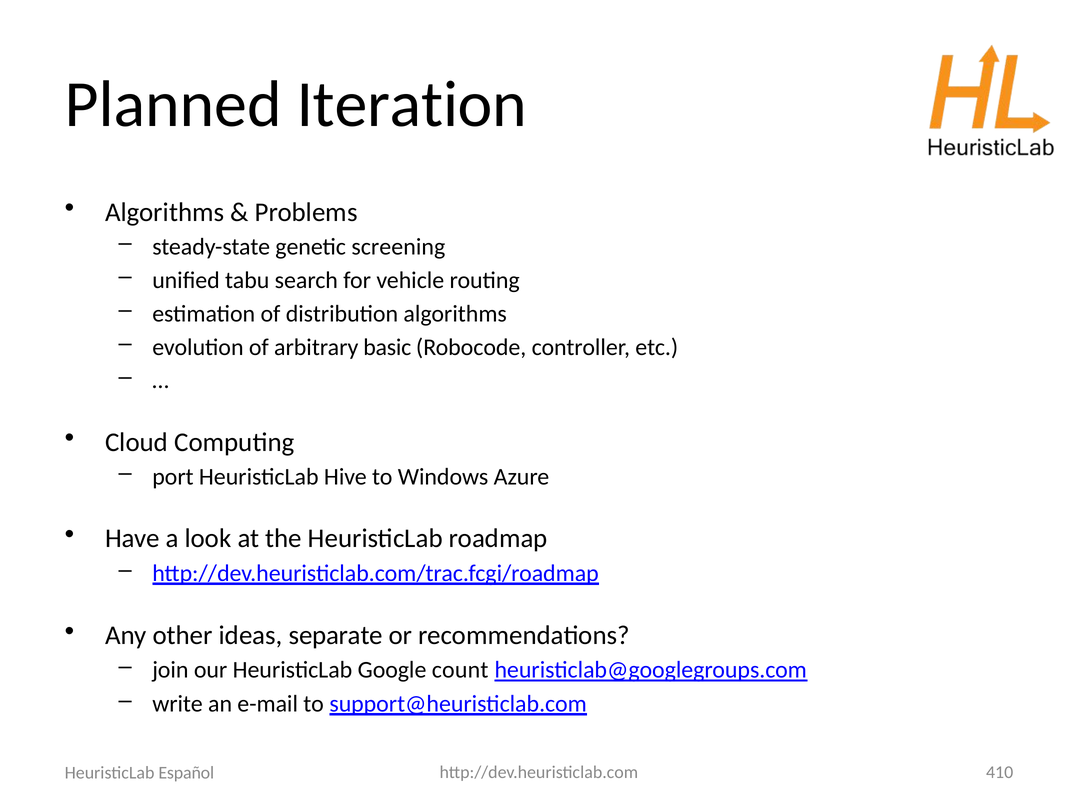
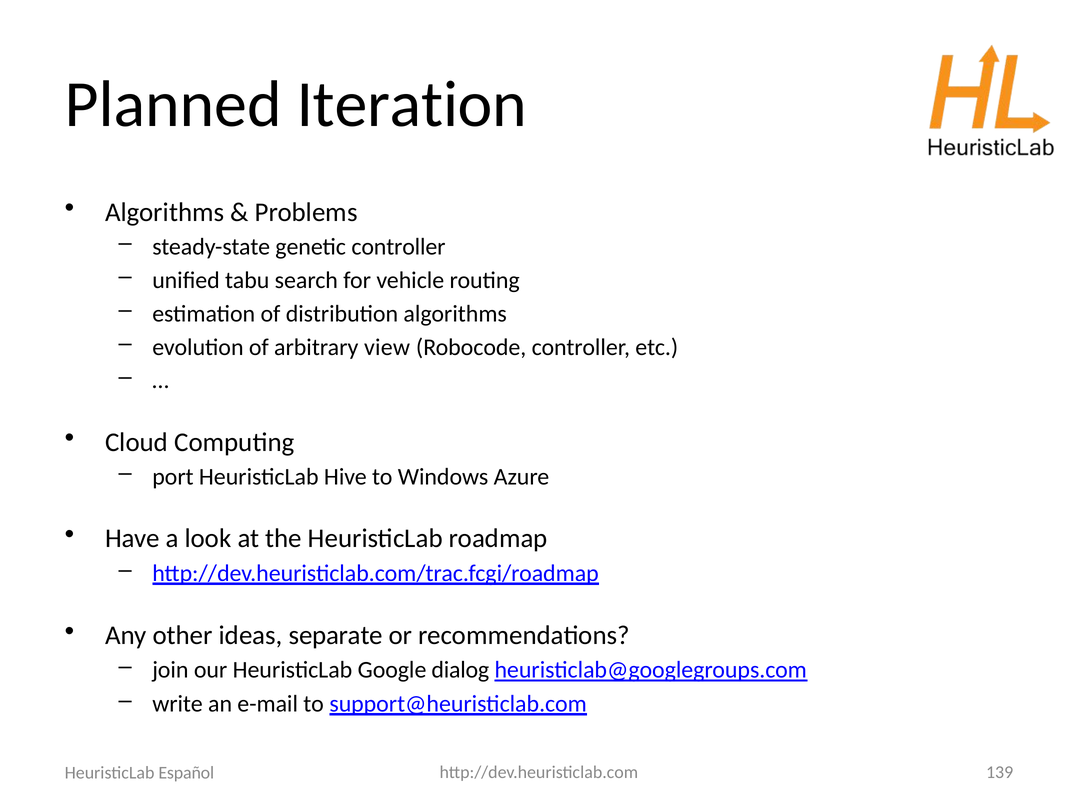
genetic screening: screening -> controller
basic: basic -> view
count: count -> dialog
410: 410 -> 139
